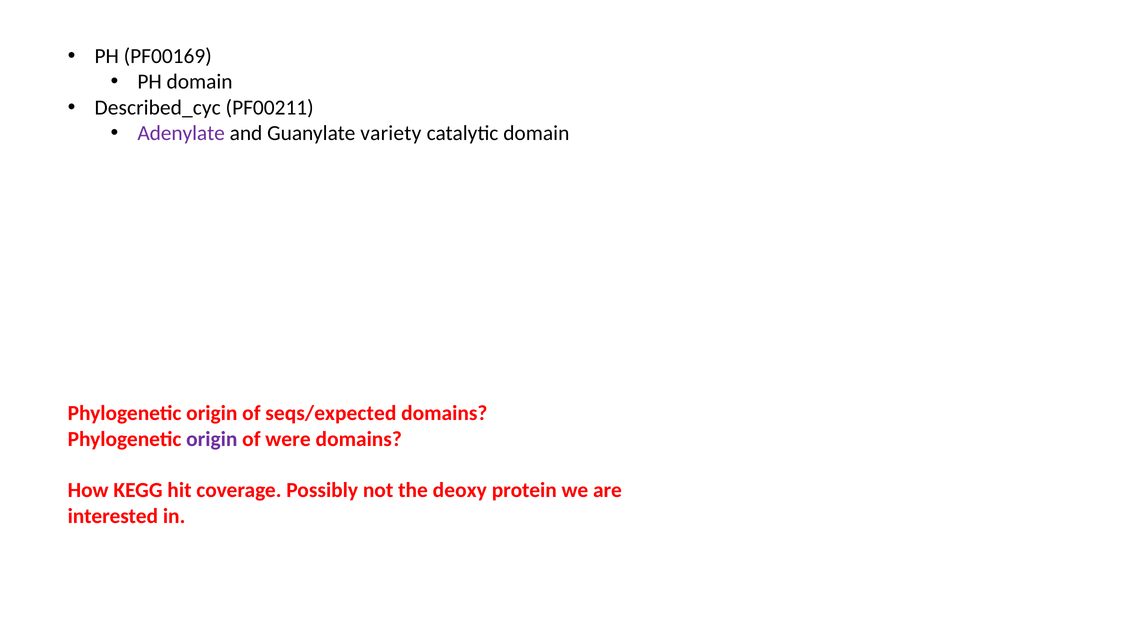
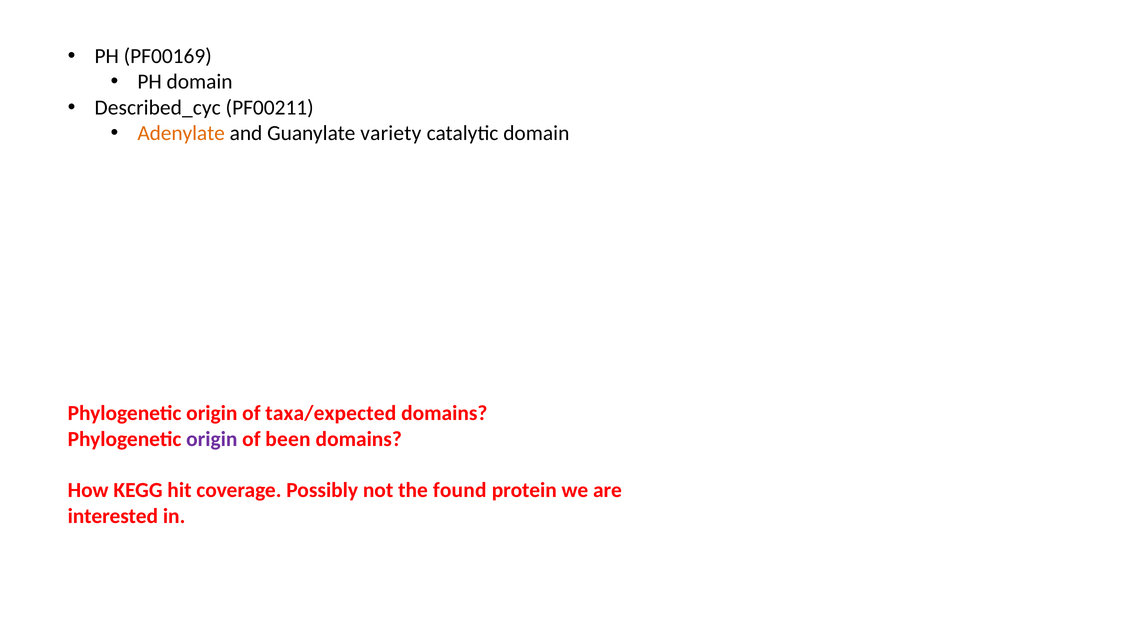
Adenylate colour: purple -> orange
seqs/expected: seqs/expected -> taxa/expected
were: were -> been
deoxy: deoxy -> found
